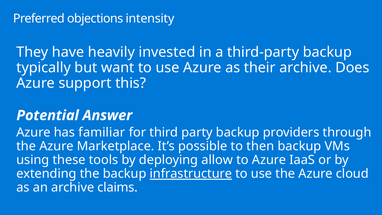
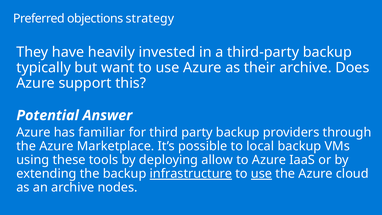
intensity: intensity -> strategy
then: then -> local
use at (262, 174) underline: none -> present
claims: claims -> nodes
